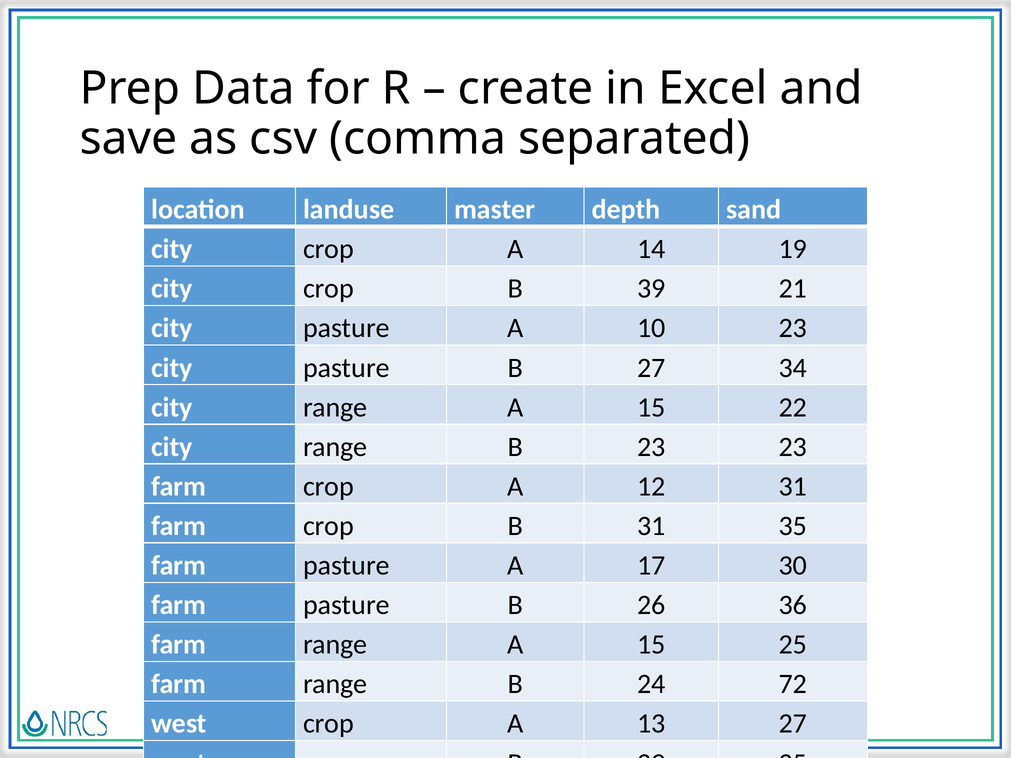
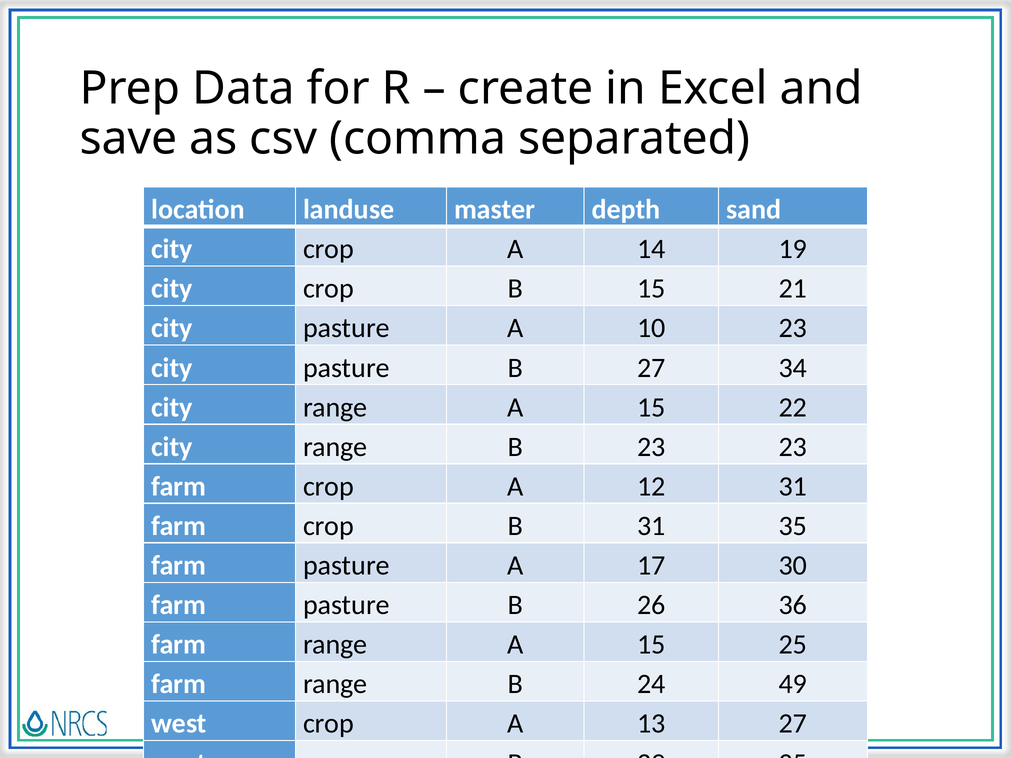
B 39: 39 -> 15
72: 72 -> 49
